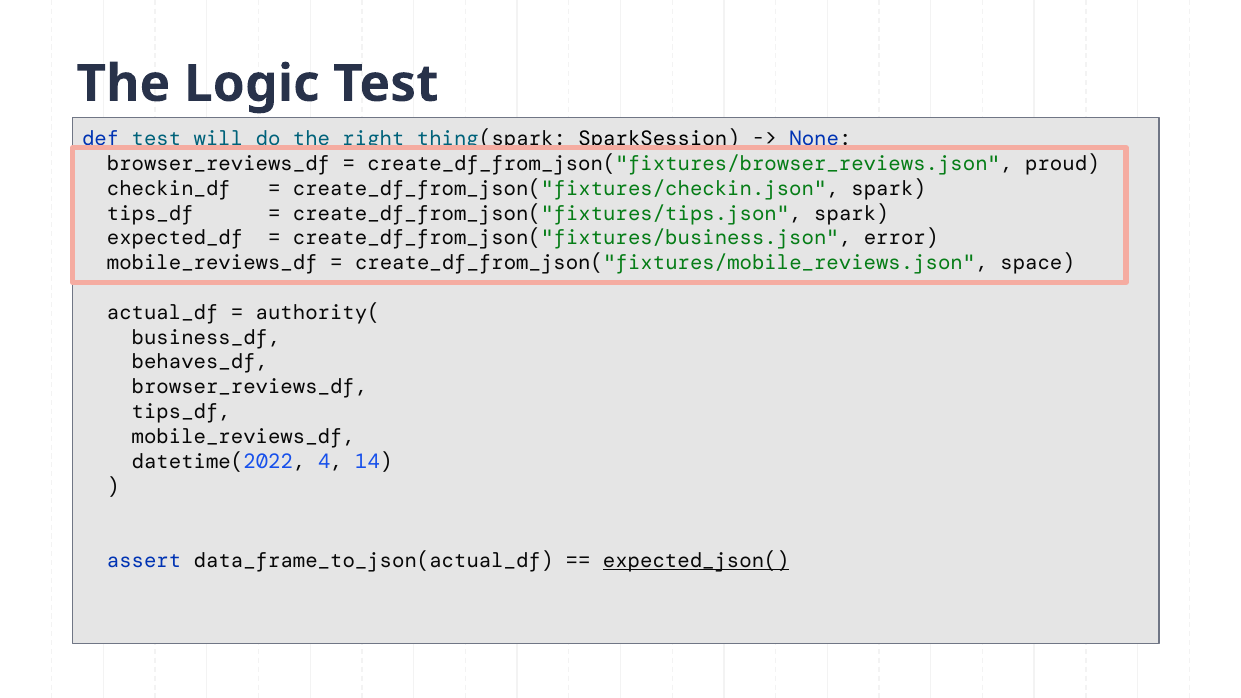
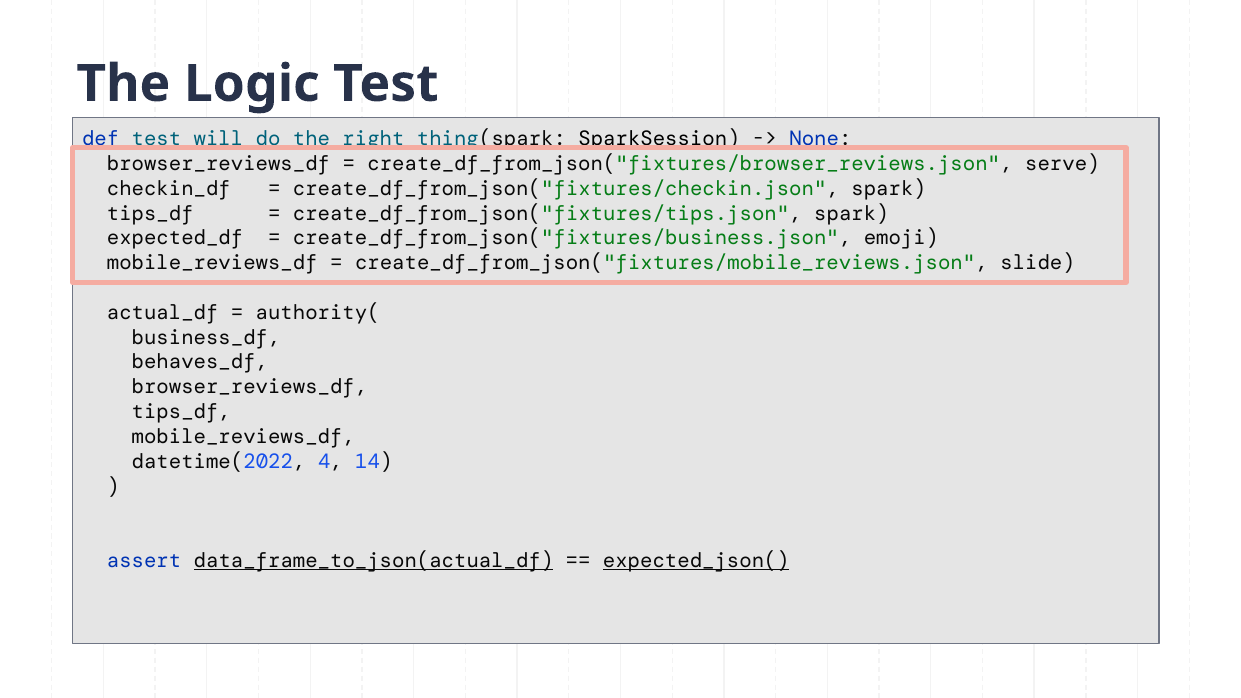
proud: proud -> serve
error: error -> emoji
space: space -> slide
data_frame_to_json(actual_df underline: none -> present
